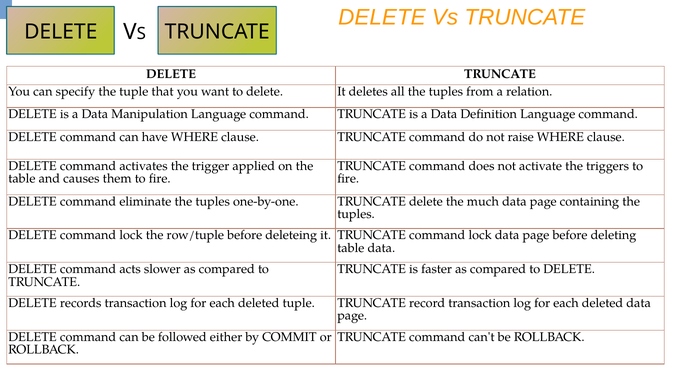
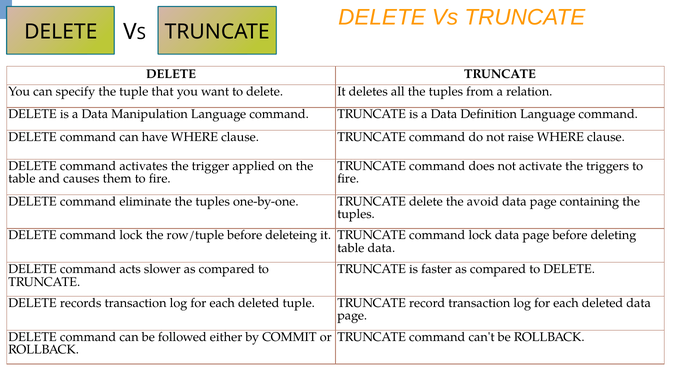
much: much -> avoid
